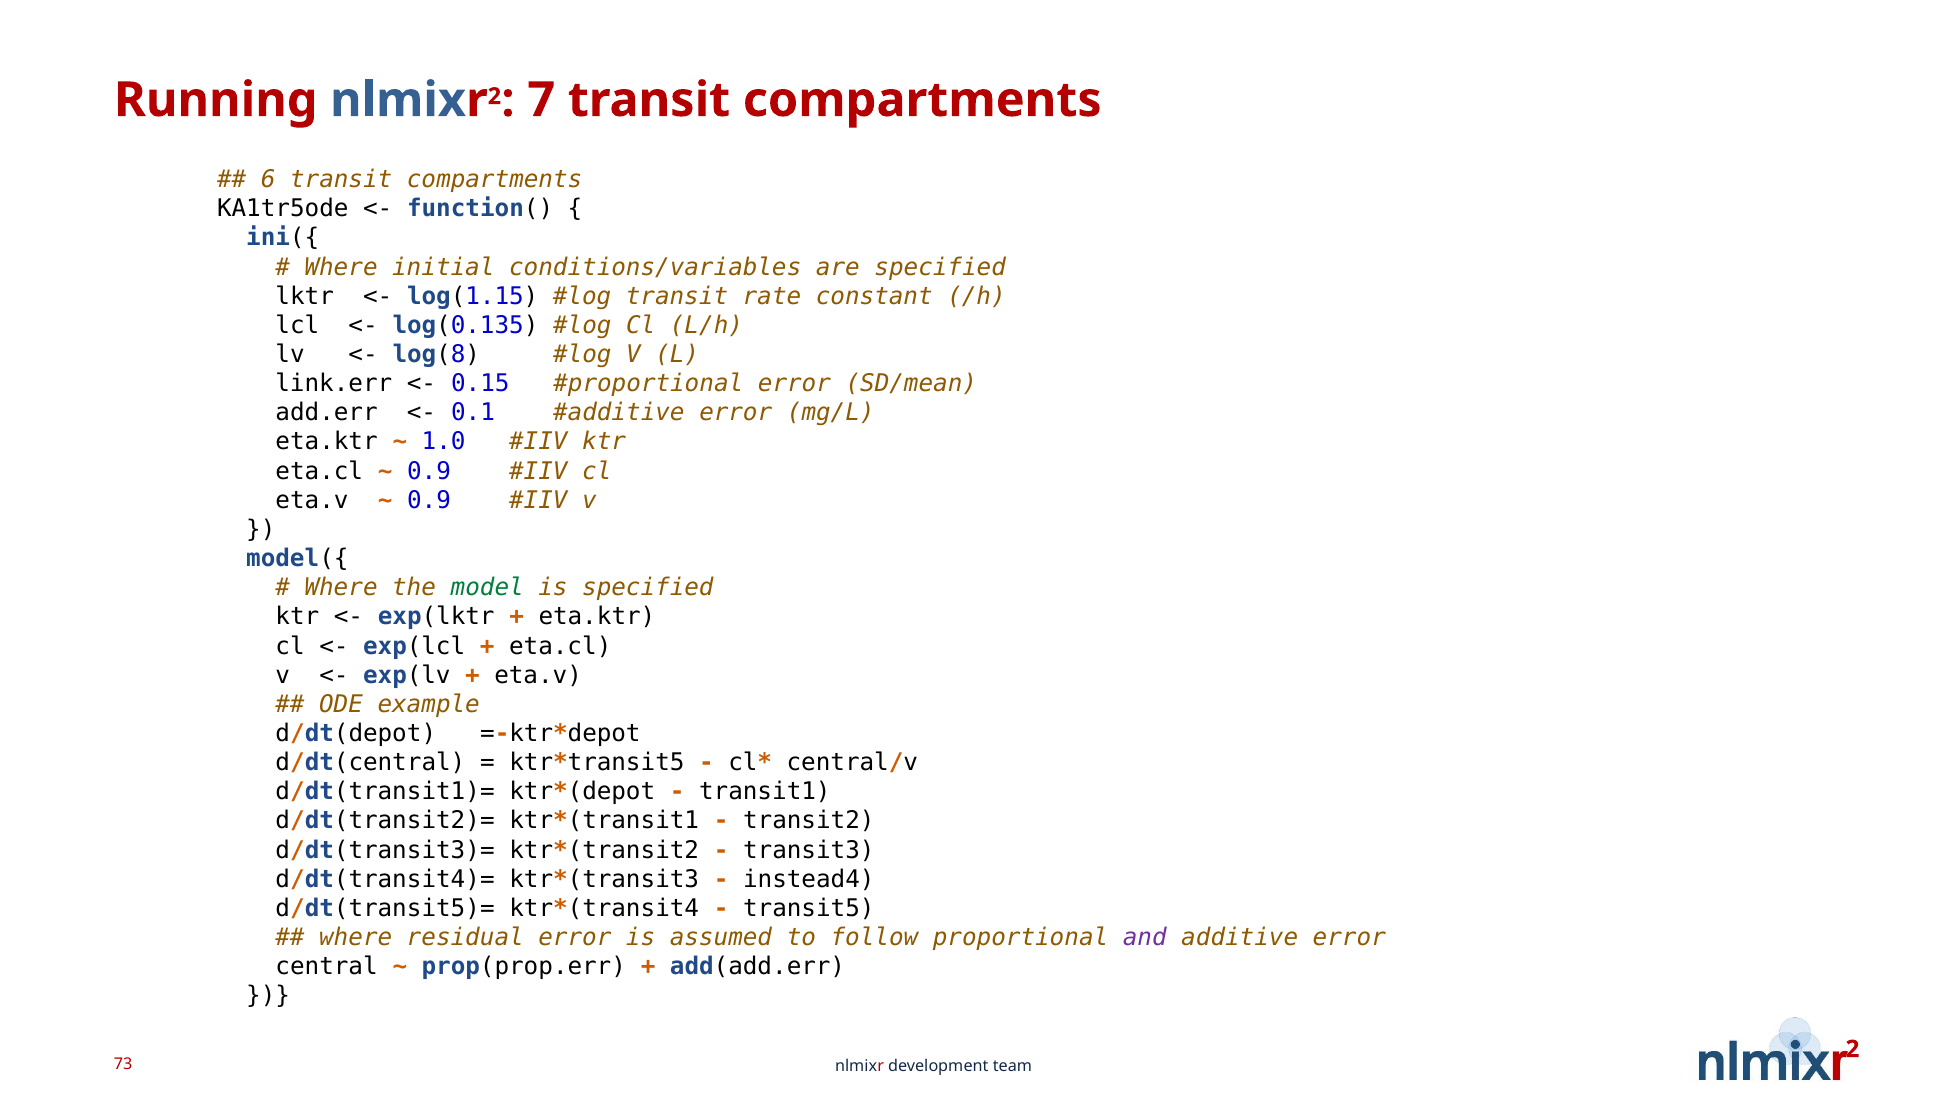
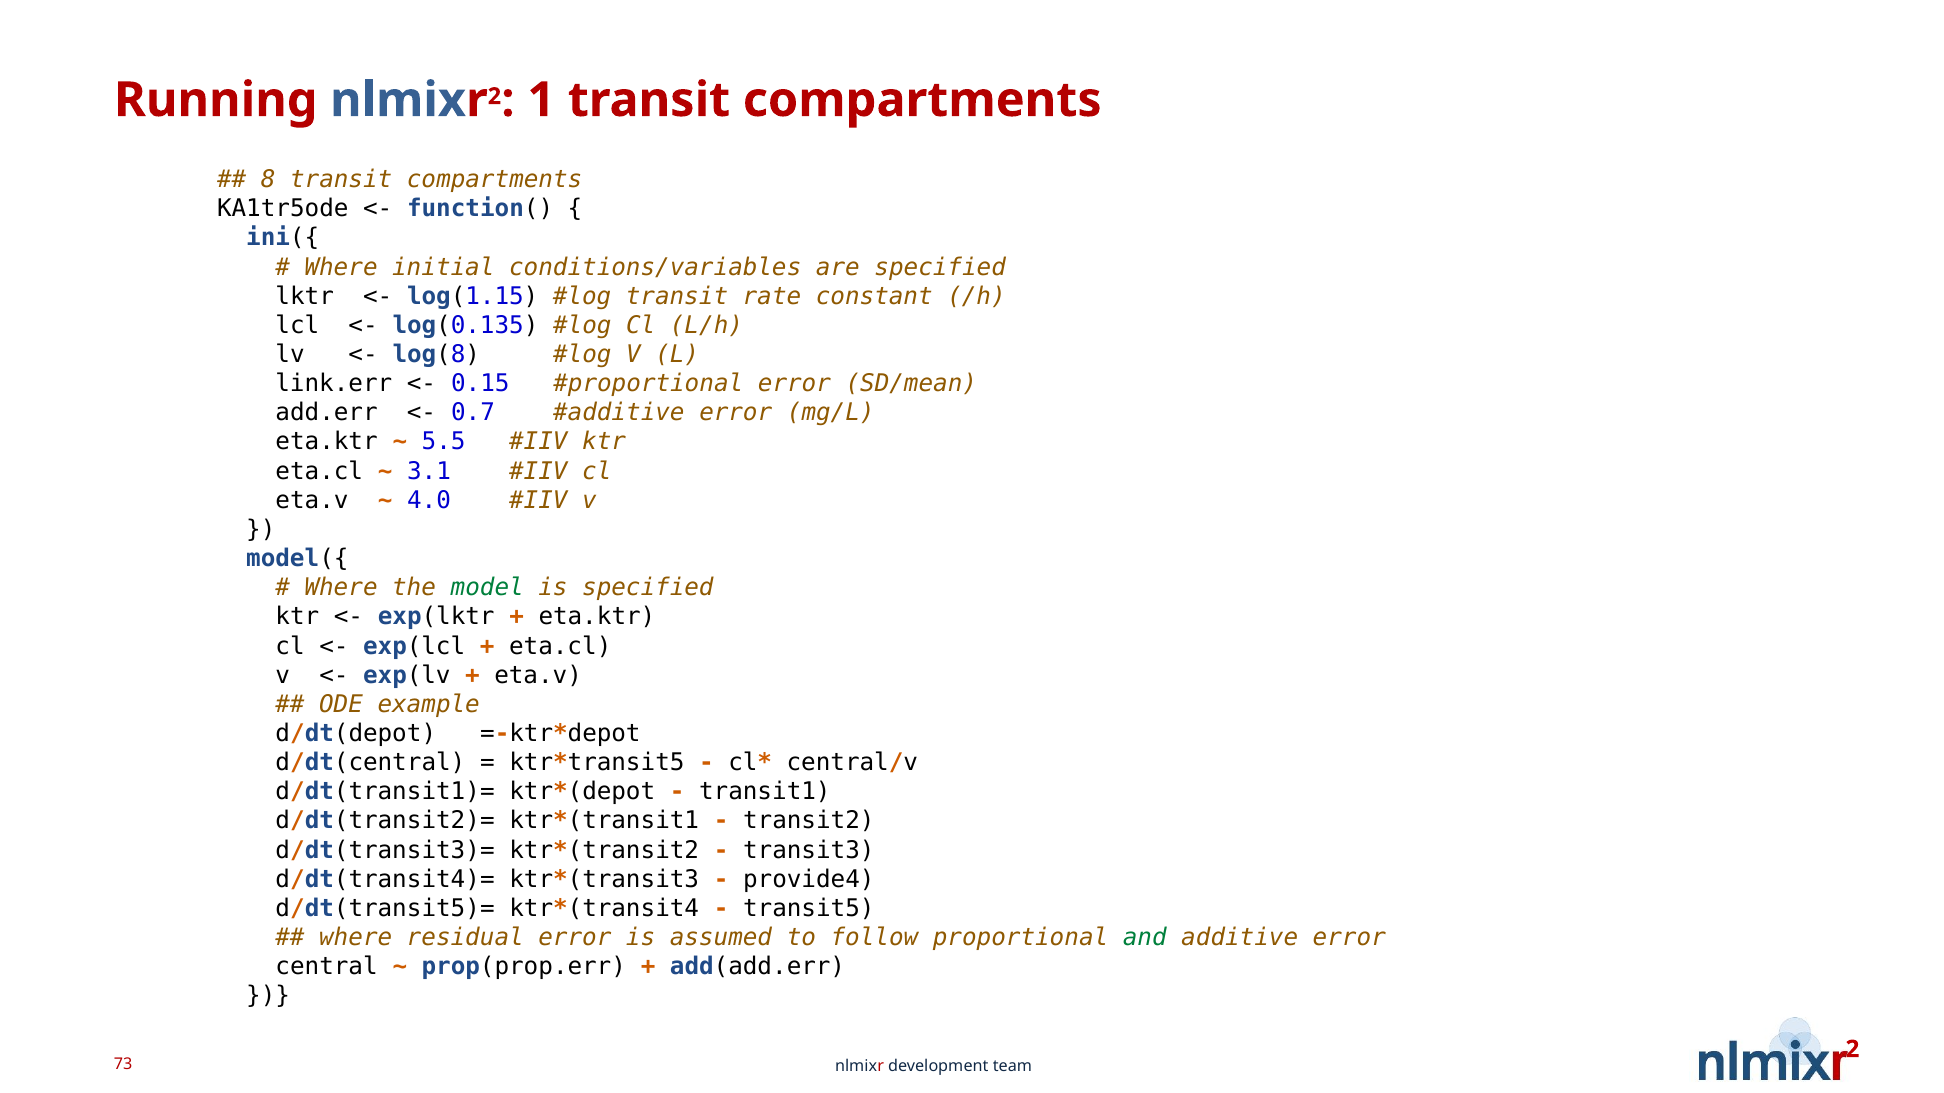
7: 7 -> 1
6: 6 -> 8
0.1: 0.1 -> 0.7
1.0: 1.0 -> 5.5
0.9 at (429, 471): 0.9 -> 3.1
0.9 at (429, 501): 0.9 -> 4.0
instead4: instead4 -> provide4
and colour: purple -> green
